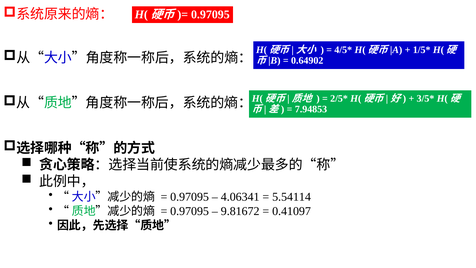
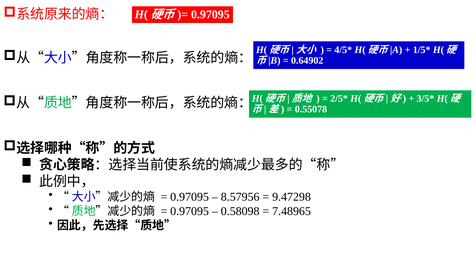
7.94853: 7.94853 -> 0.55078
4.06341: 4.06341 -> 8.57956
5.54114: 5.54114 -> 9.47298
9.81672: 9.81672 -> 0.58098
0.41097: 0.41097 -> 7.48965
